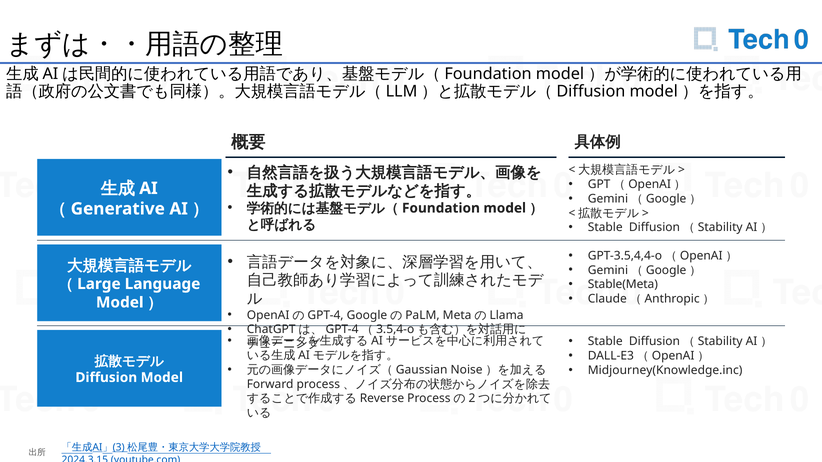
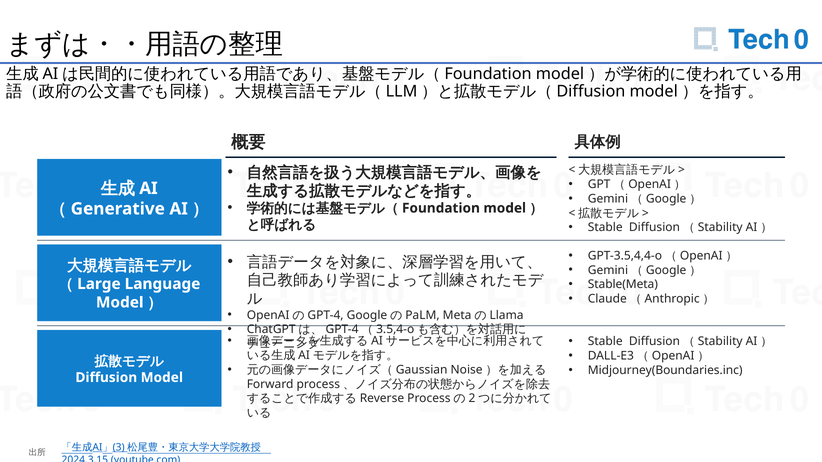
Midjourney(Knowledge.inc: Midjourney(Knowledge.inc -> Midjourney(Boundaries.inc
